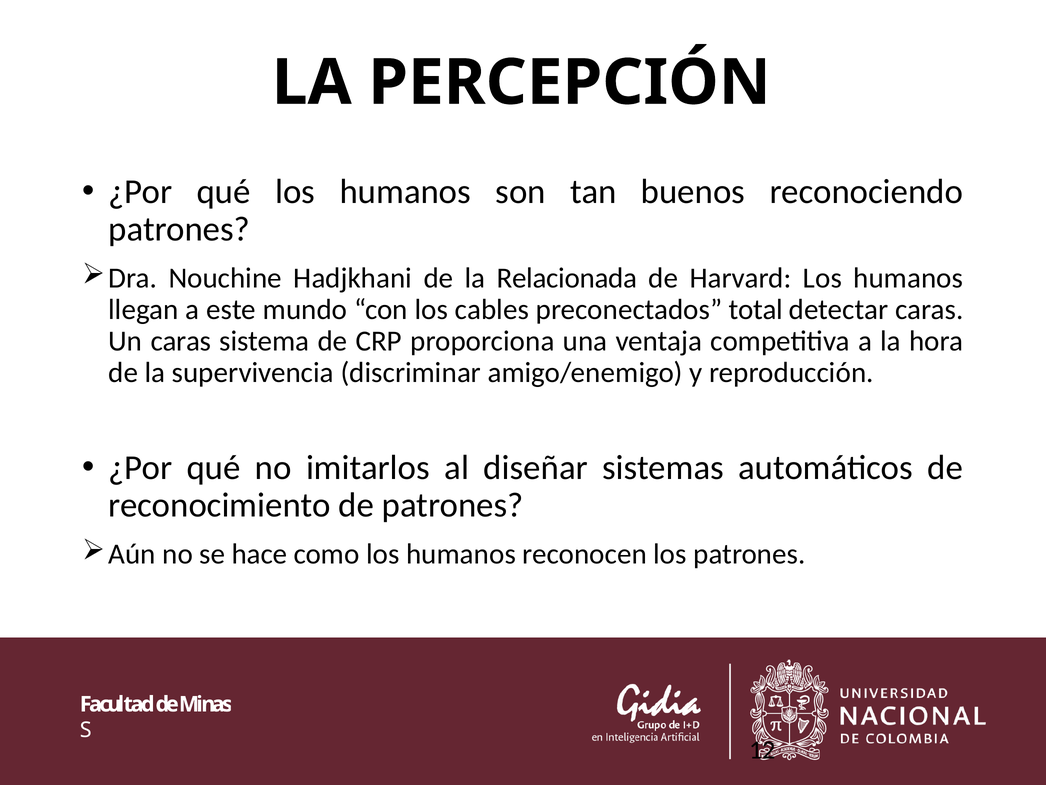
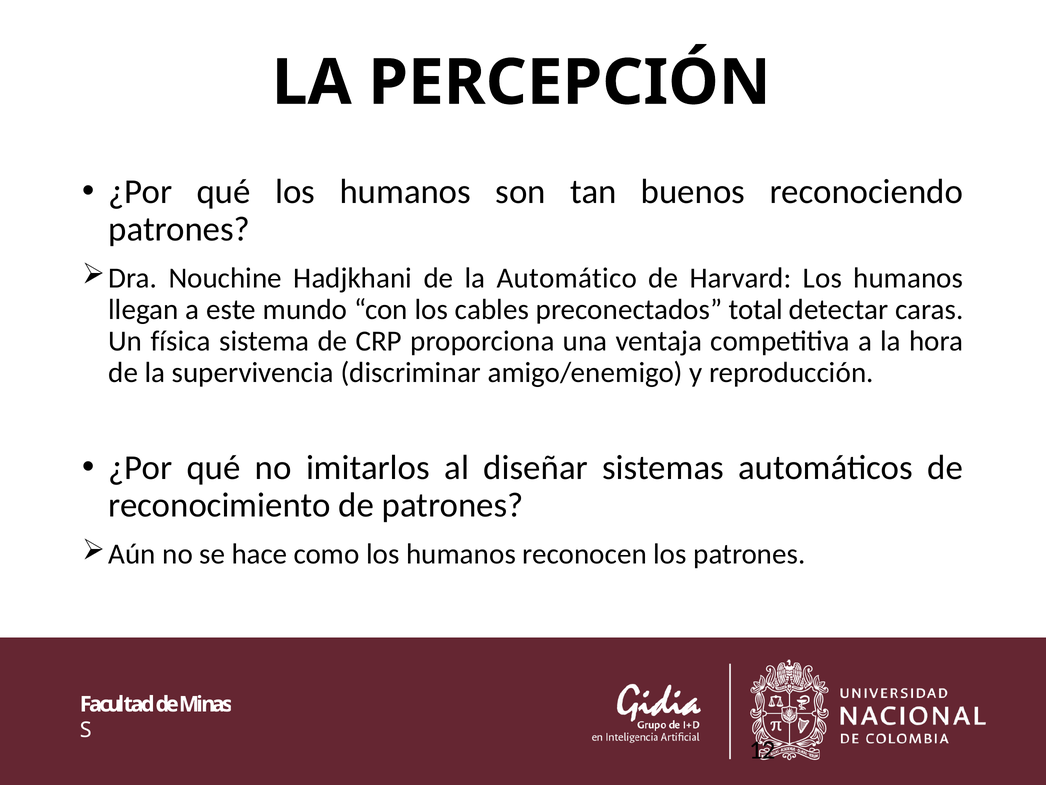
Relacionada: Relacionada -> Automático
Un caras: caras -> física
